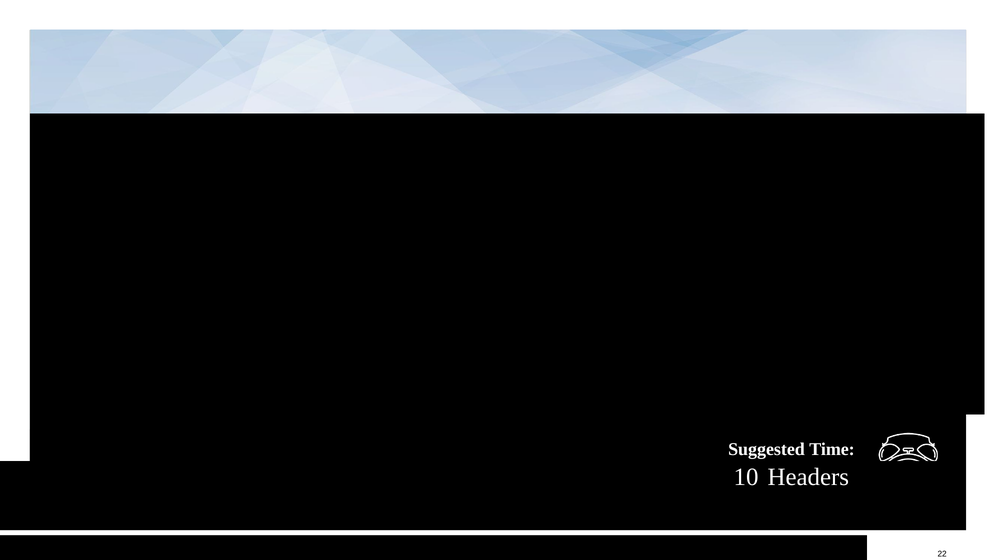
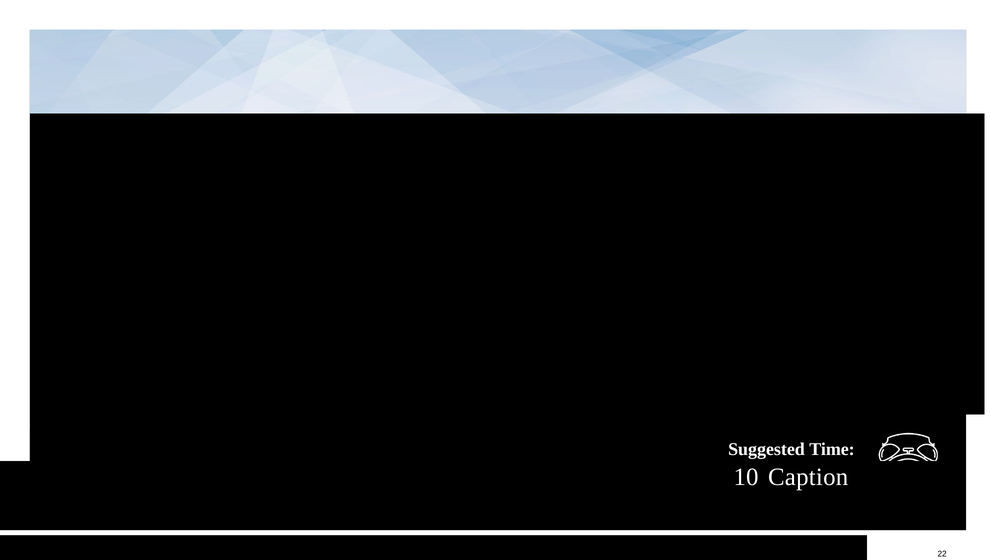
Headers: Headers -> Caption
